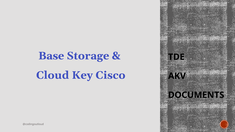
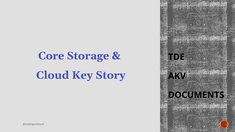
Base: Base -> Core
Cisco: Cisco -> Story
